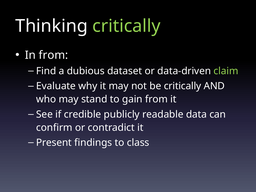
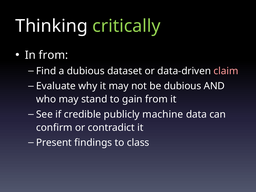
claim colour: light green -> pink
be critically: critically -> dubious
readable: readable -> machine
